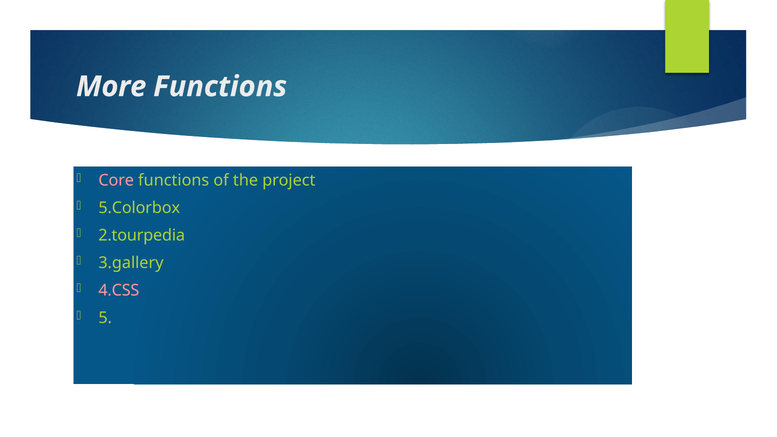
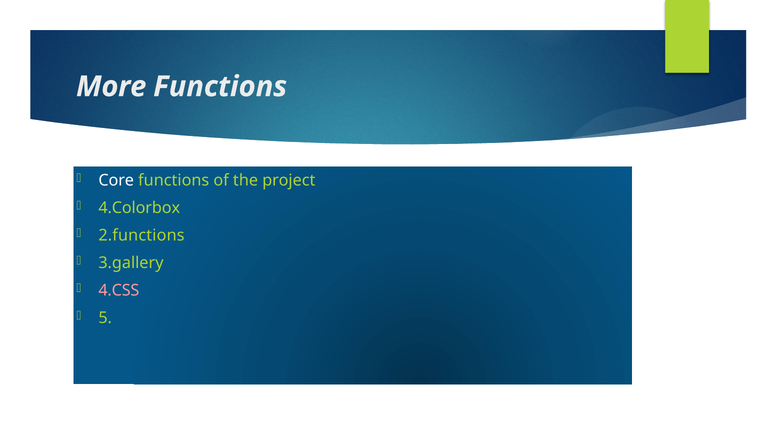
Core colour: pink -> white
5.Colorbox: 5.Colorbox -> 4.Colorbox
2.tourpedia: 2.tourpedia -> 2.functions
